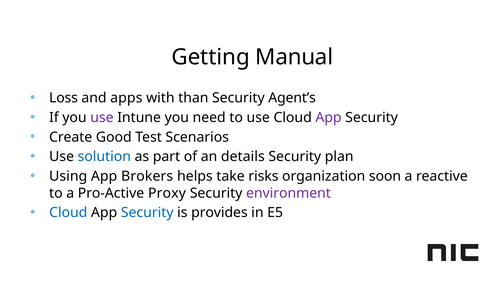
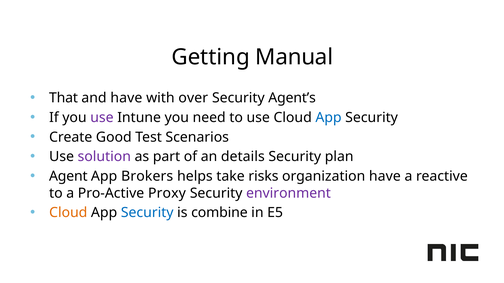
Loss: Loss -> That
and apps: apps -> have
than: than -> over
App at (329, 118) colour: purple -> blue
solution colour: blue -> purple
Using: Using -> Agent
organization soon: soon -> have
Cloud at (68, 213) colour: blue -> orange
provides: provides -> combine
